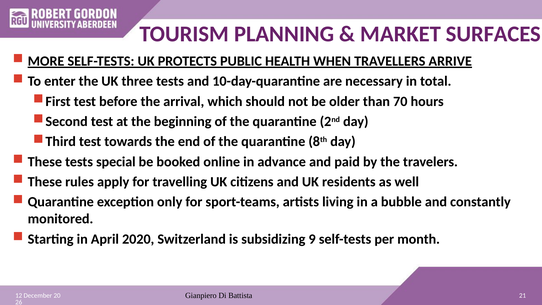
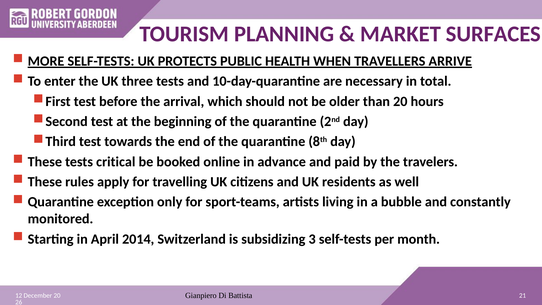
than 70: 70 -> 20
special: special -> critical
2020: 2020 -> 2014
9: 9 -> 3
